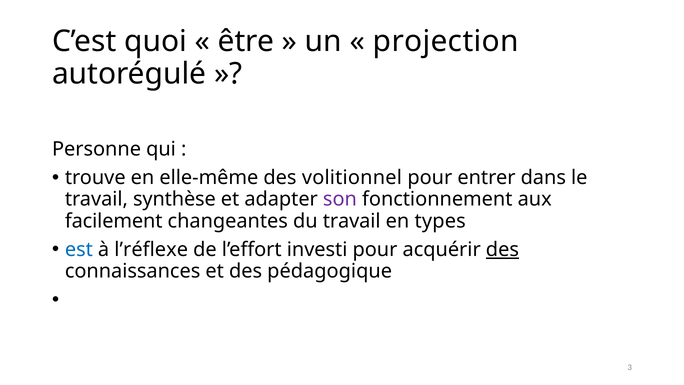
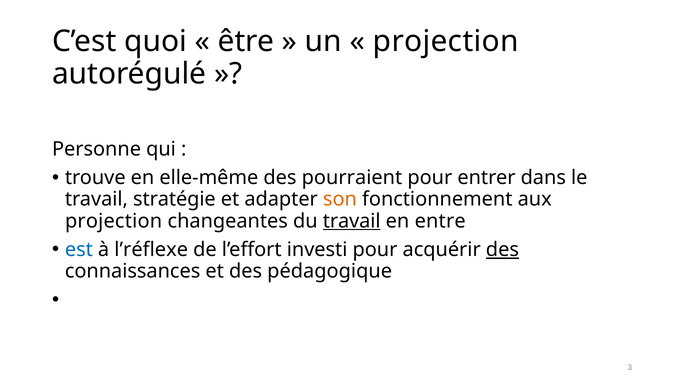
volitionnel: volitionnel -> pourraient
synthèse: synthèse -> stratégie
son colour: purple -> orange
facilement at (114, 221): facilement -> projection
travail at (352, 221) underline: none -> present
types: types -> entre
